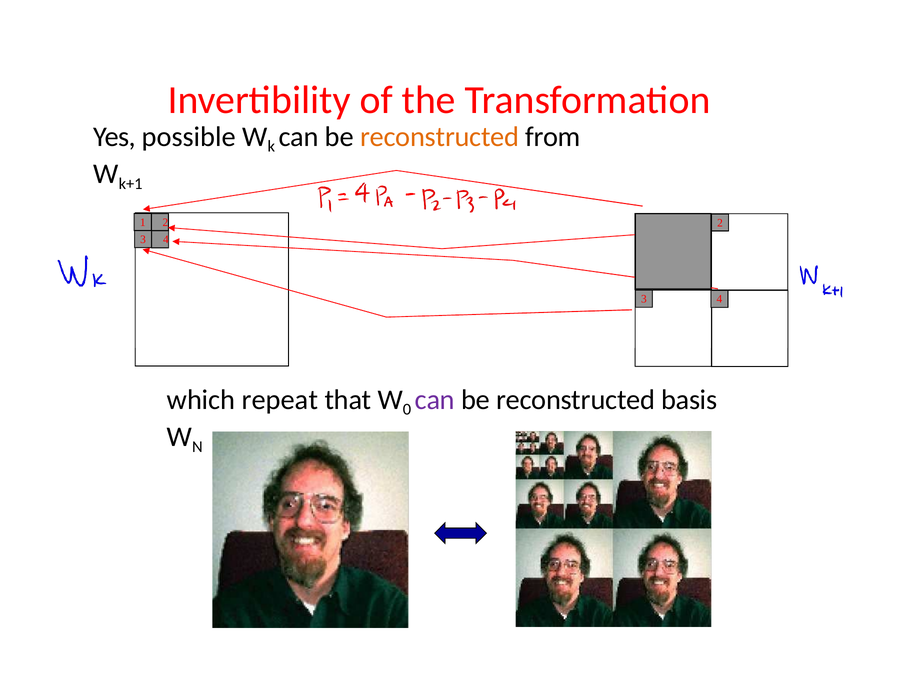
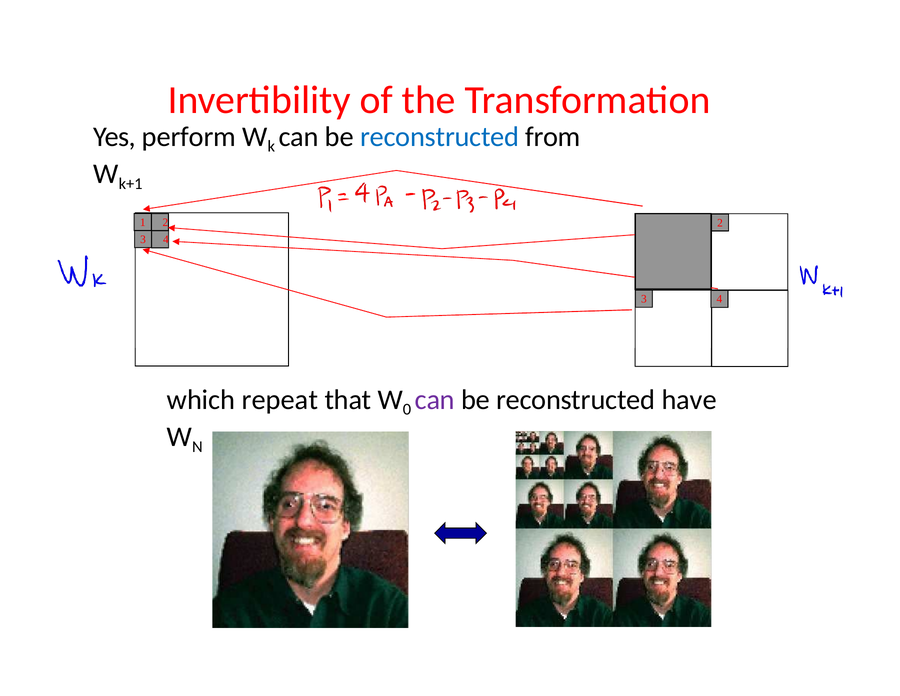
possible: possible -> perform
reconstructed at (440, 137) colour: orange -> blue
basis: basis -> have
